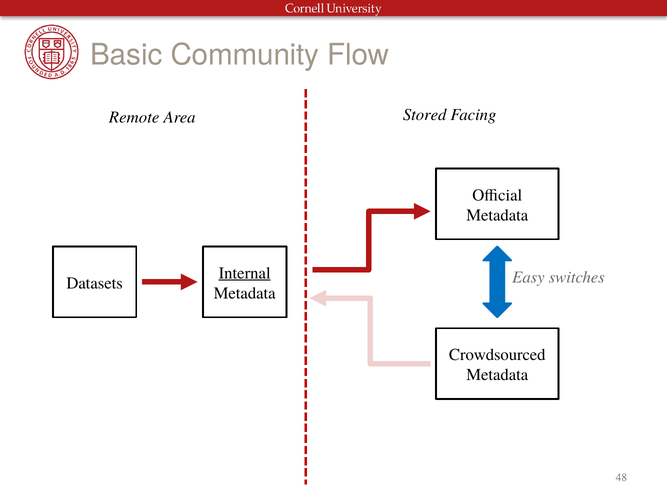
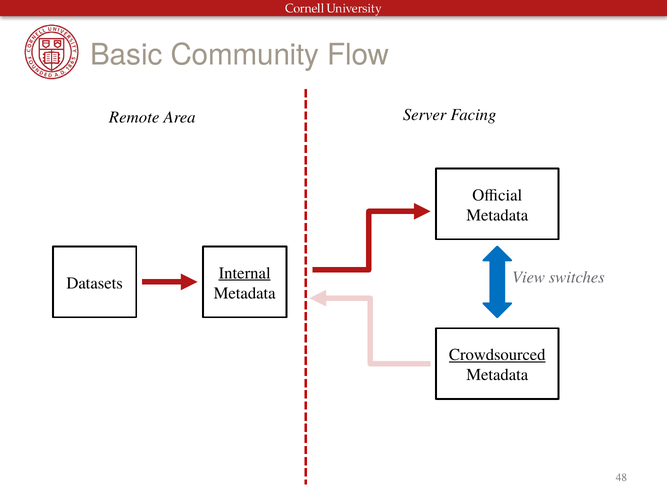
Stored: Stored -> Server
Easy: Easy -> View
Crowdsourced underline: none -> present
